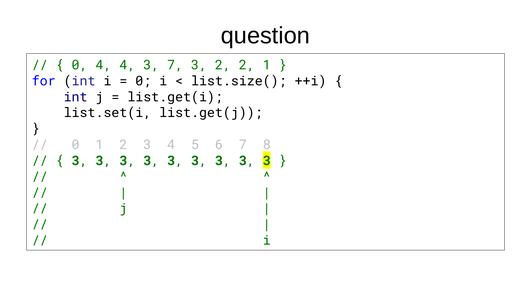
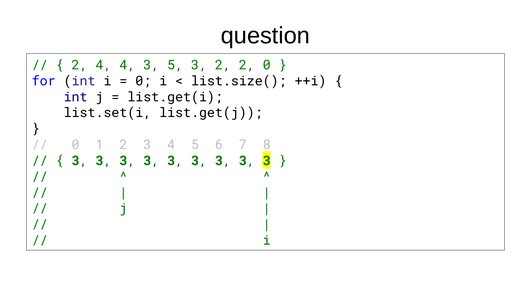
0 at (80, 65): 0 -> 2
3 7: 7 -> 5
2 1: 1 -> 0
